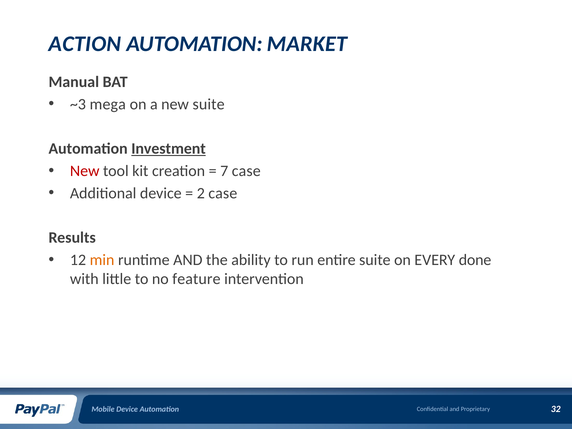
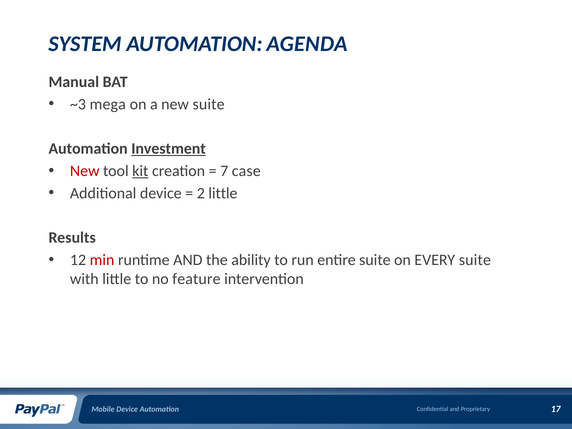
ACTION: ACTION -> SYSTEM
MARKET: MARKET -> AGENDA
kit underline: none -> present
2 case: case -> little
min colour: orange -> red
EVERY done: done -> suite
32: 32 -> 17
